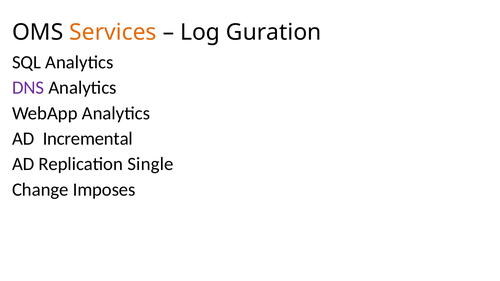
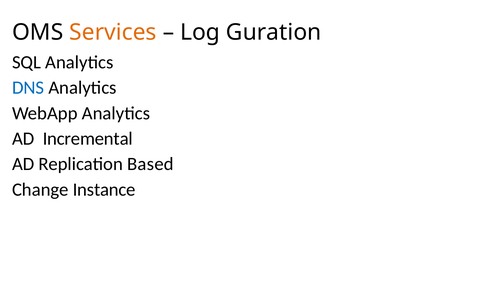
DNS colour: purple -> blue
Single: Single -> Based
Imposes: Imposes -> Instance
